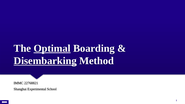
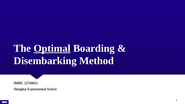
Disembarking underline: present -> none
